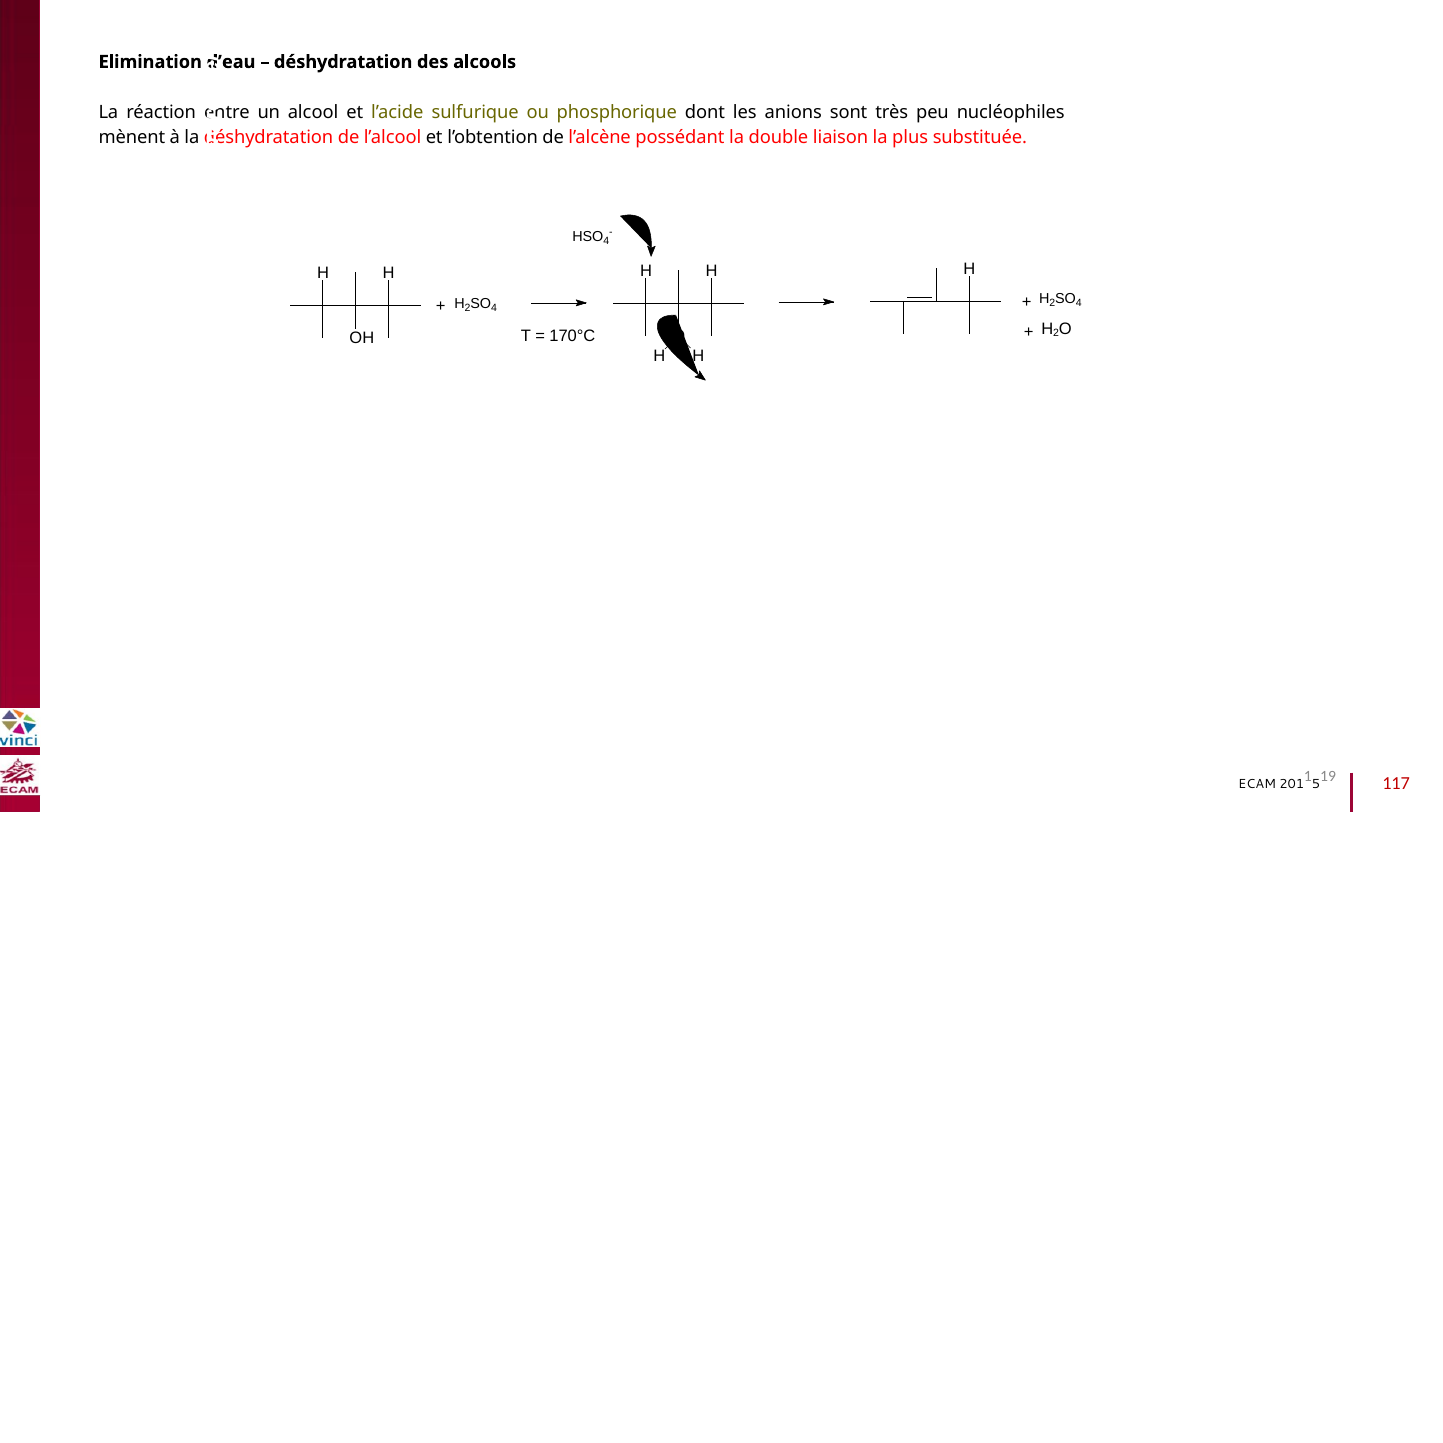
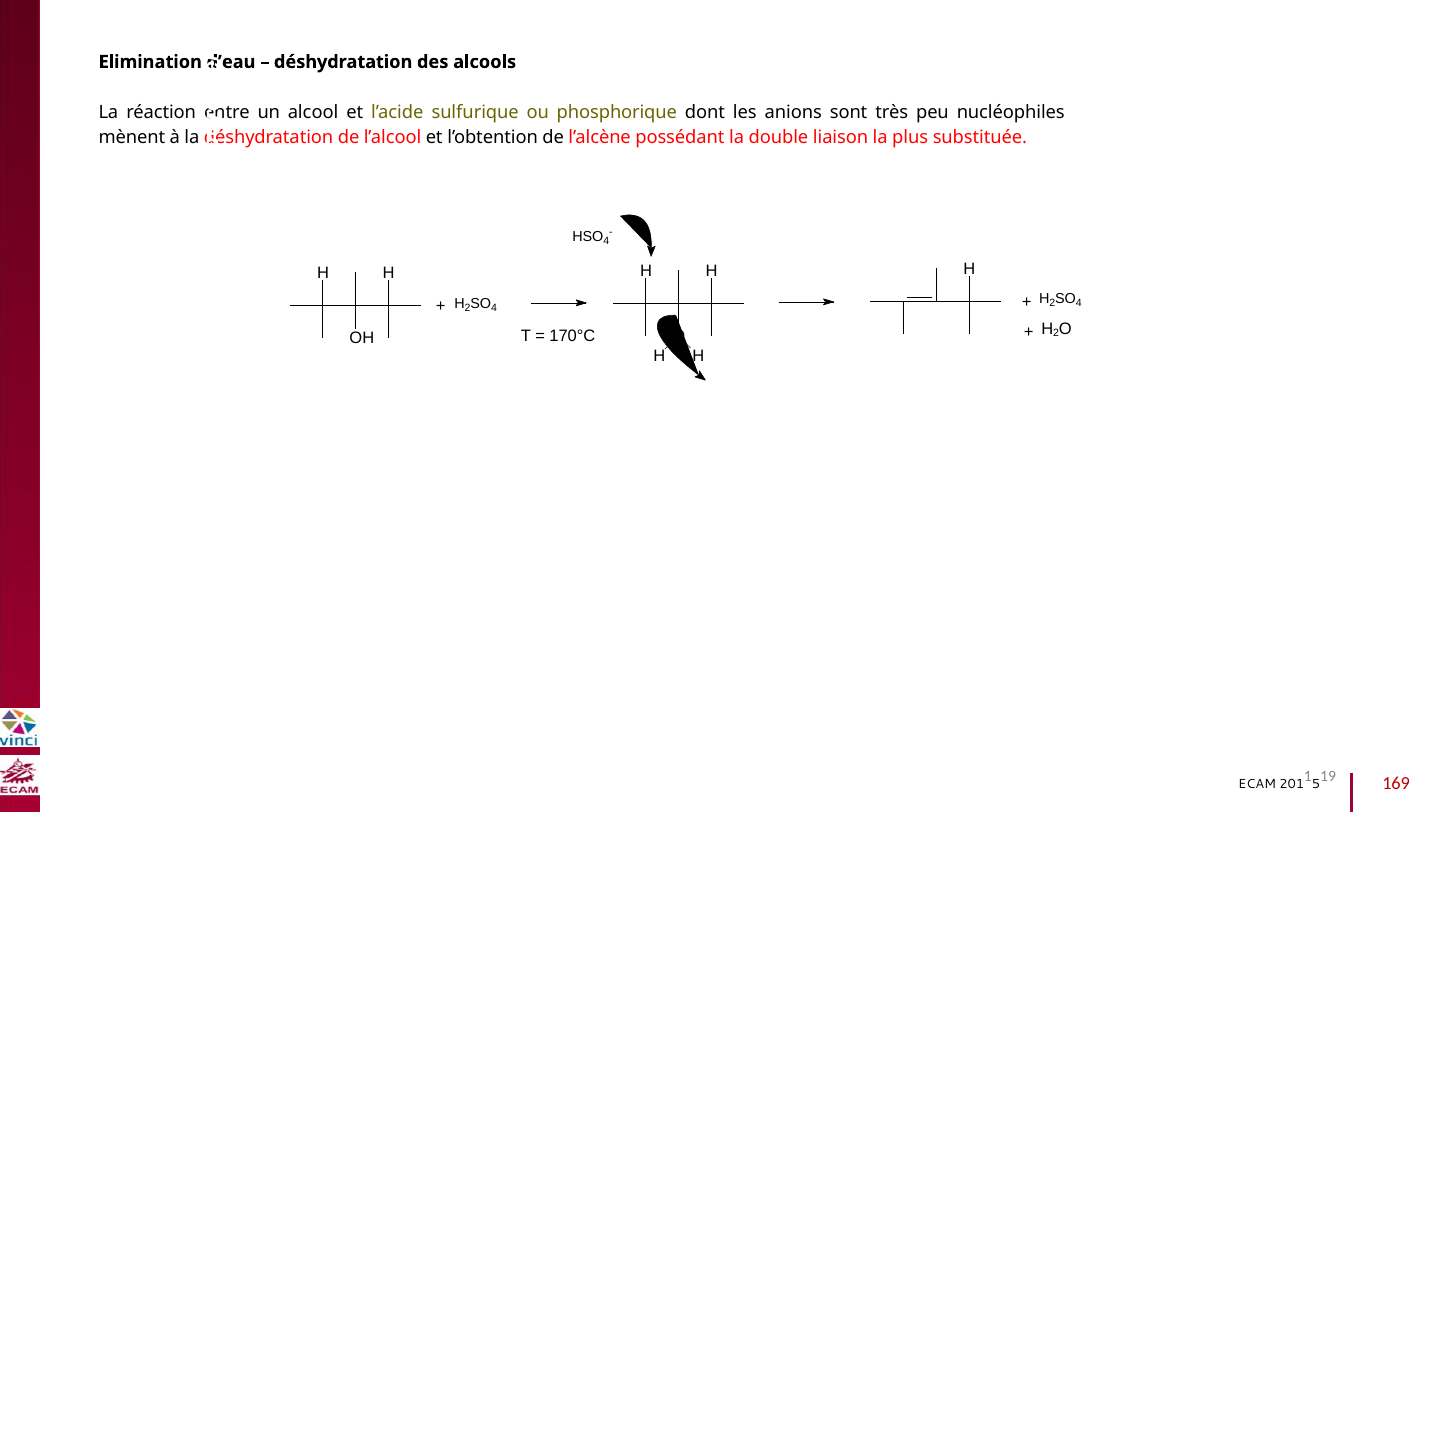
117: 117 -> 169
